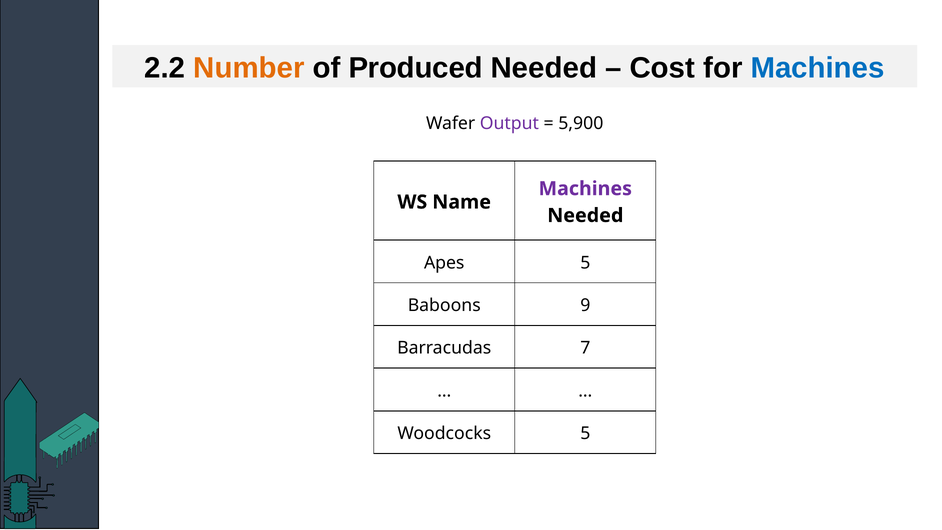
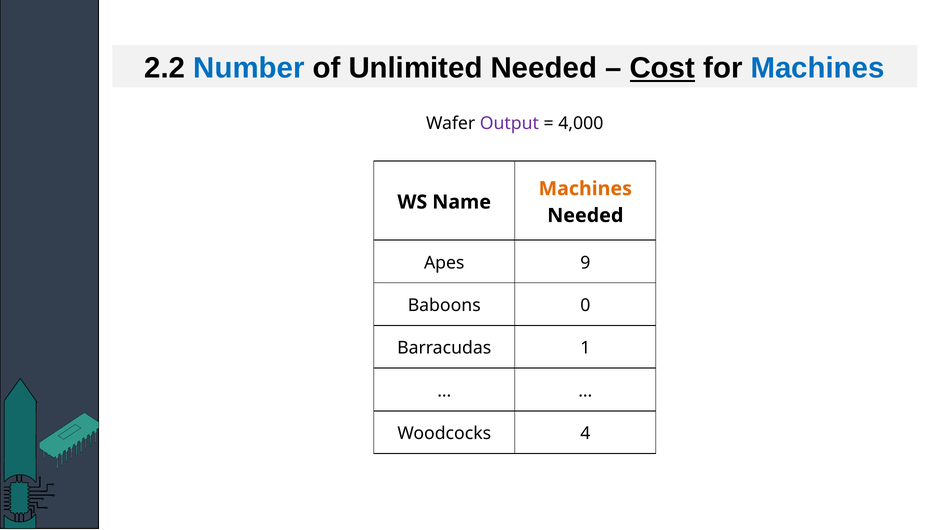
Number colour: orange -> blue
Produced: Produced -> Unlimited
Cost underline: none -> present
5,900: 5,900 -> 4,000
Machines at (585, 189) colour: purple -> orange
Apes 5: 5 -> 9
9: 9 -> 0
7: 7 -> 1
Woodcocks 5: 5 -> 4
